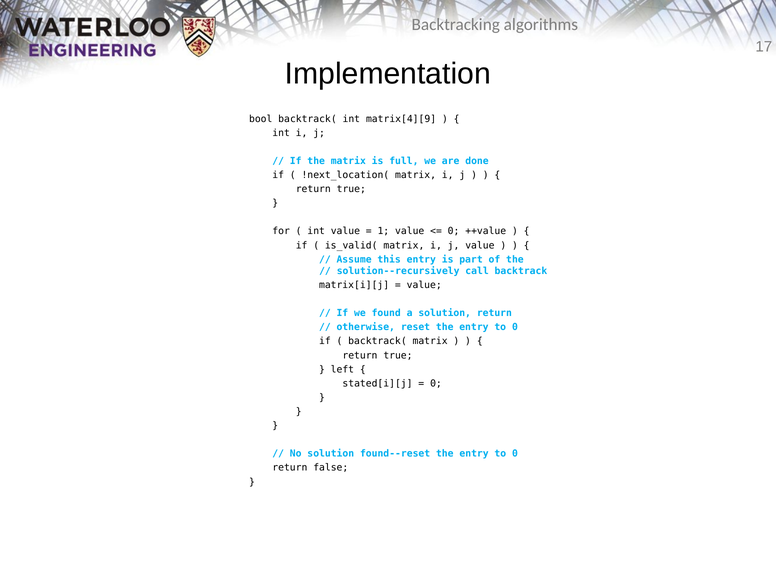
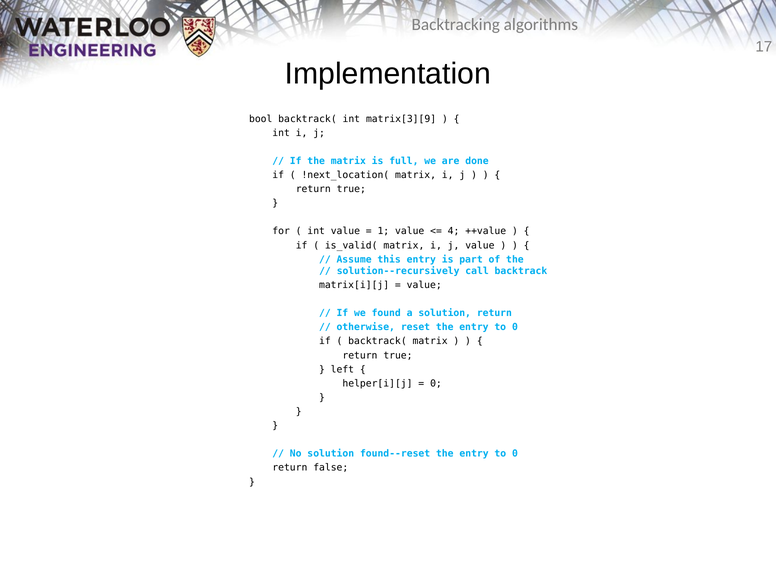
matrix[4][9: matrix[4][9 -> matrix[3][9
0 at (454, 231): 0 -> 4
stated[i][j: stated[i][j -> helper[i][j
